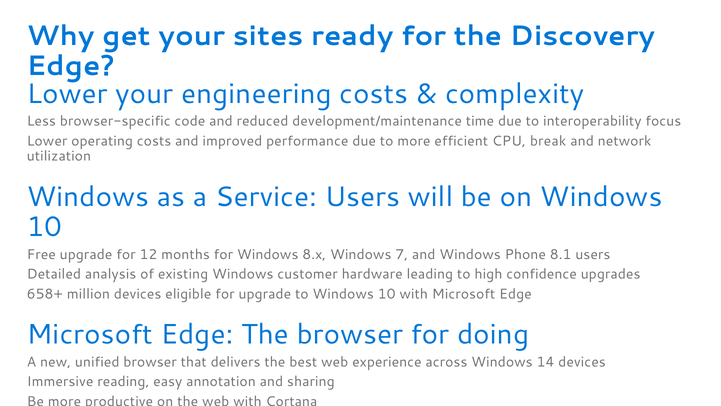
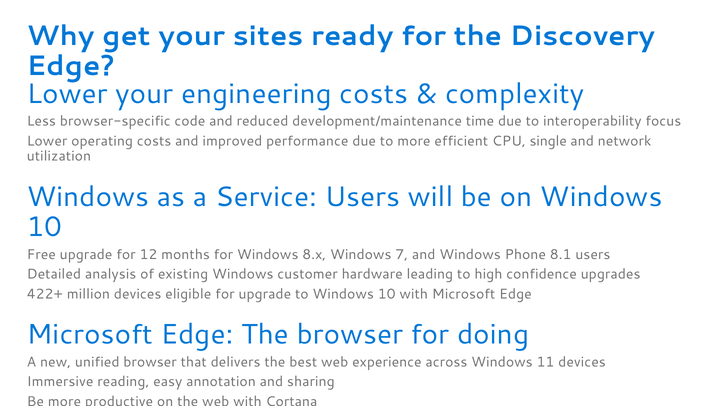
break: break -> single
658+: 658+ -> 422+
14: 14 -> 11
